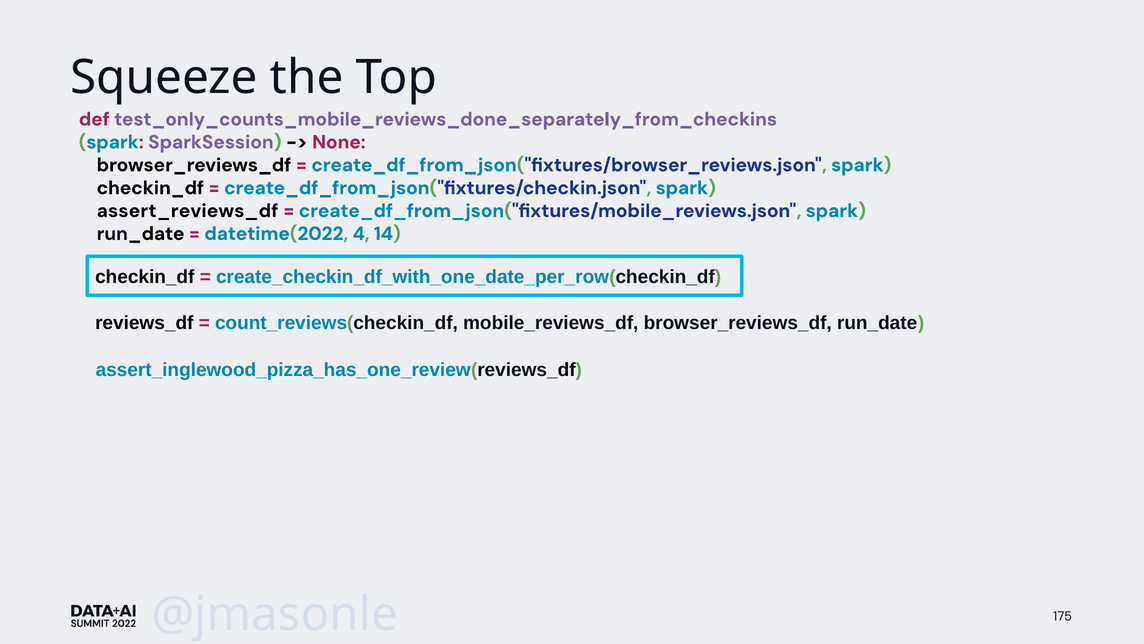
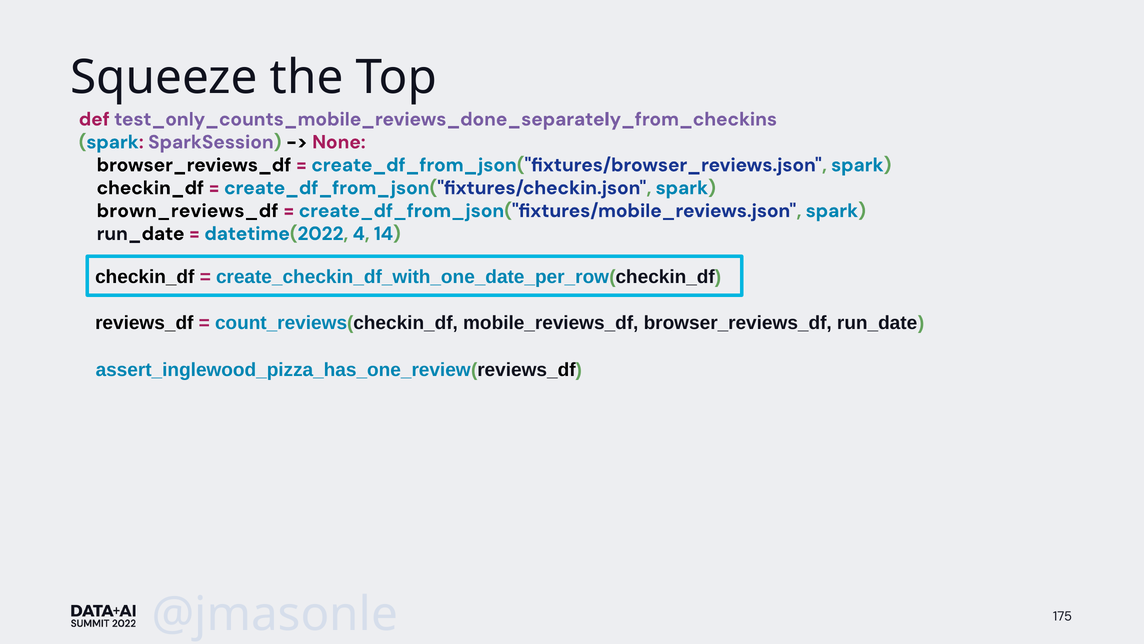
assert_reviews_df: assert_reviews_df -> brown_reviews_df
